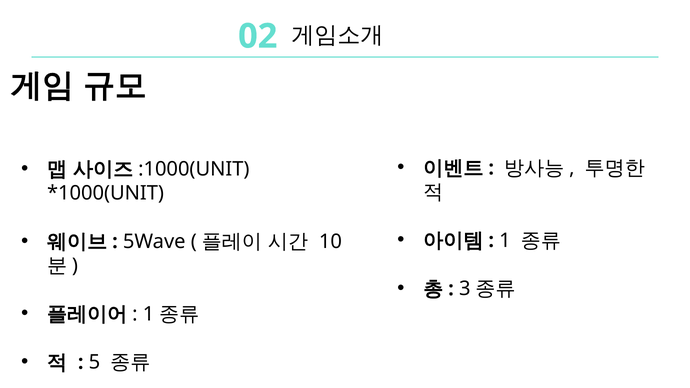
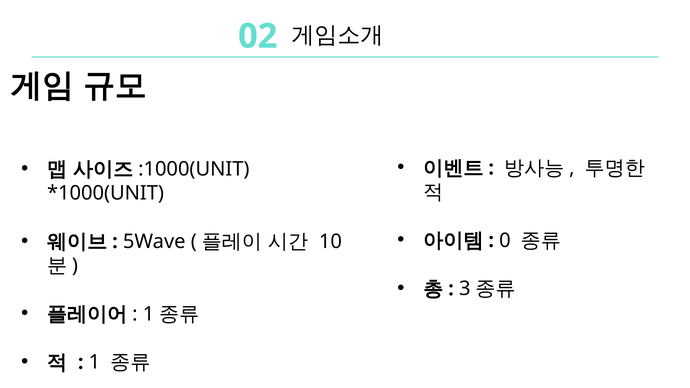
1 at (505, 240): 1 -> 0
5 at (94, 362): 5 -> 1
